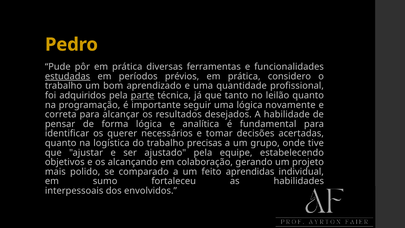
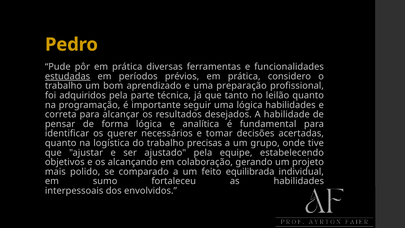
quantidade: quantidade -> preparação
parte underline: present -> none
lógica novamente: novamente -> habilidades
aprendidas: aprendidas -> equilibrada
